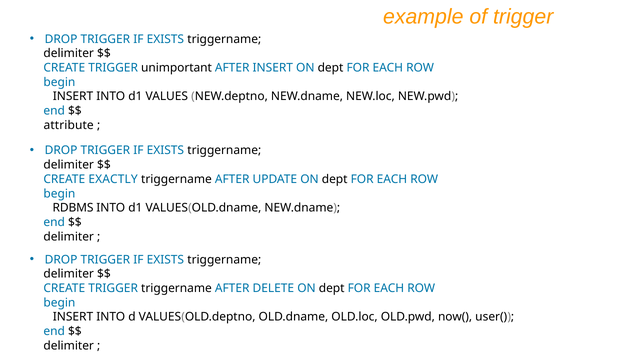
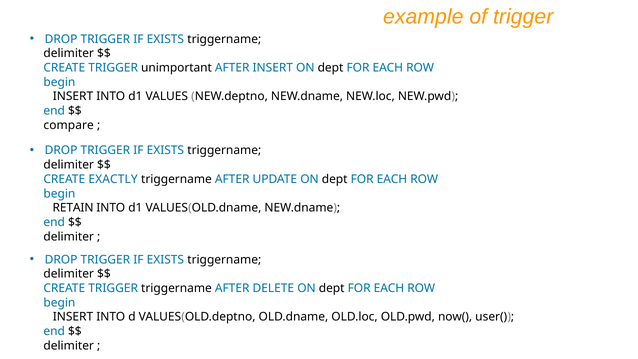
attribute: attribute -> compare
RDBMS: RDBMS -> RETAIN
